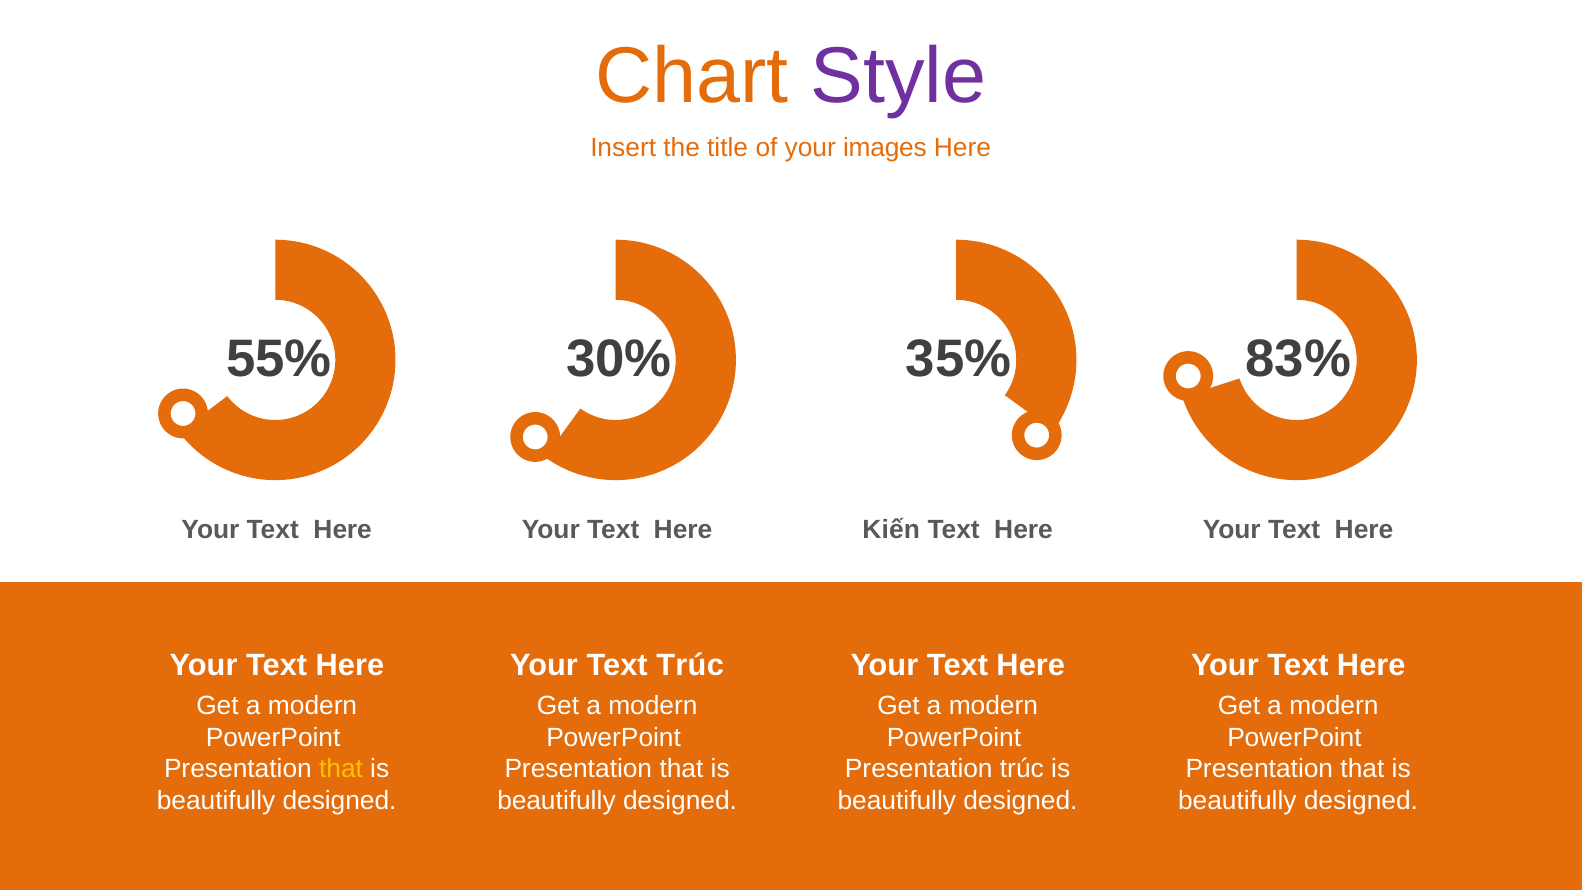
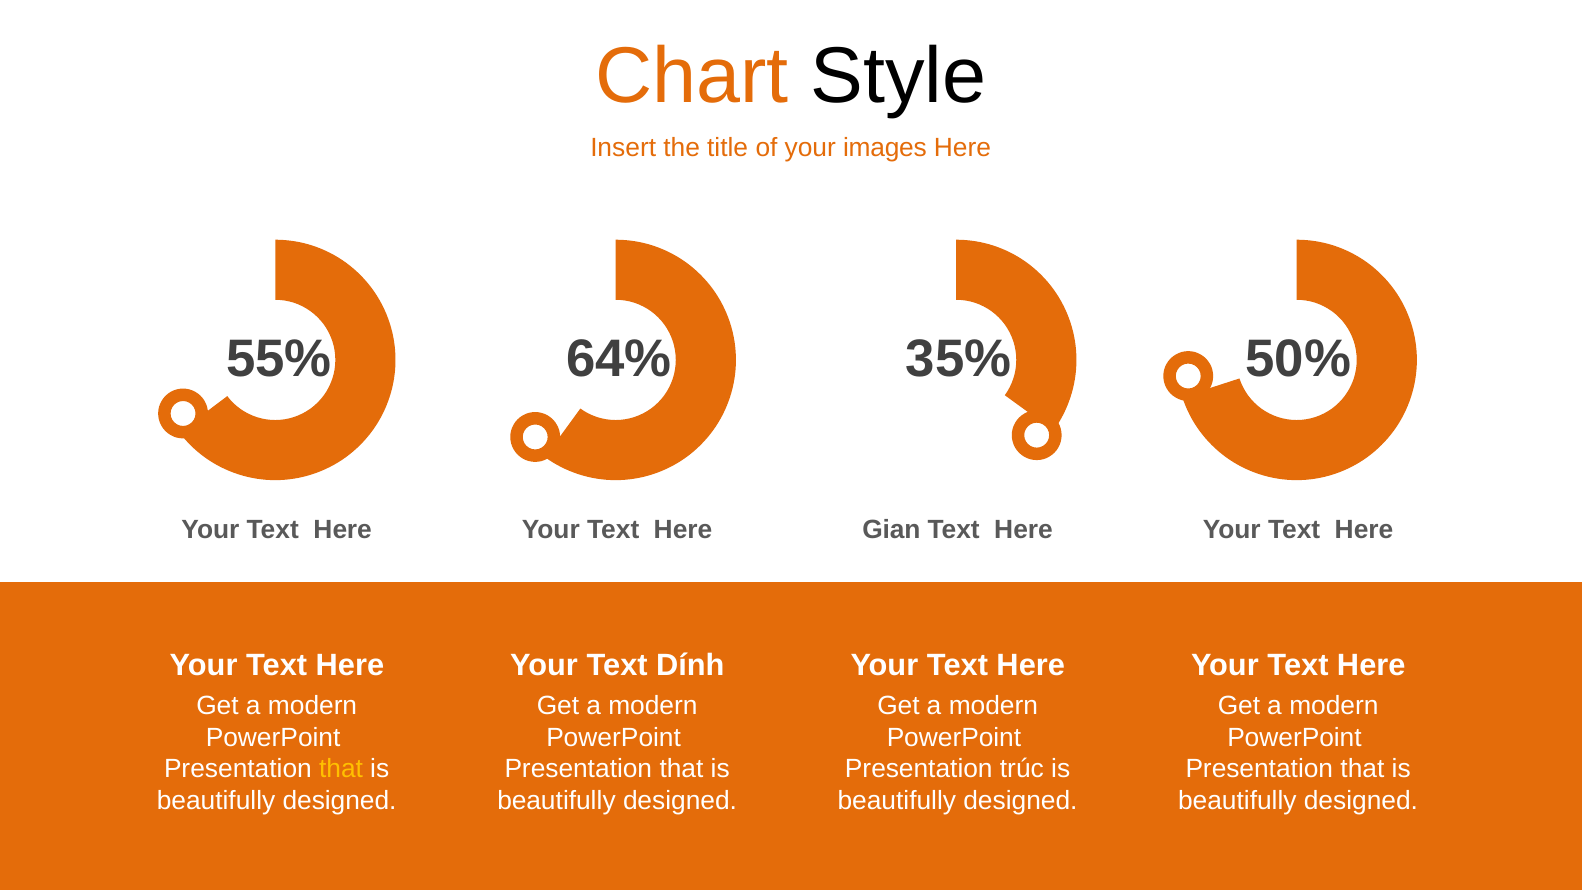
Style colour: purple -> black
30%: 30% -> 64%
83%: 83% -> 50%
Kiến: Kiến -> Gian
Text Trúc: Trúc -> Dính
